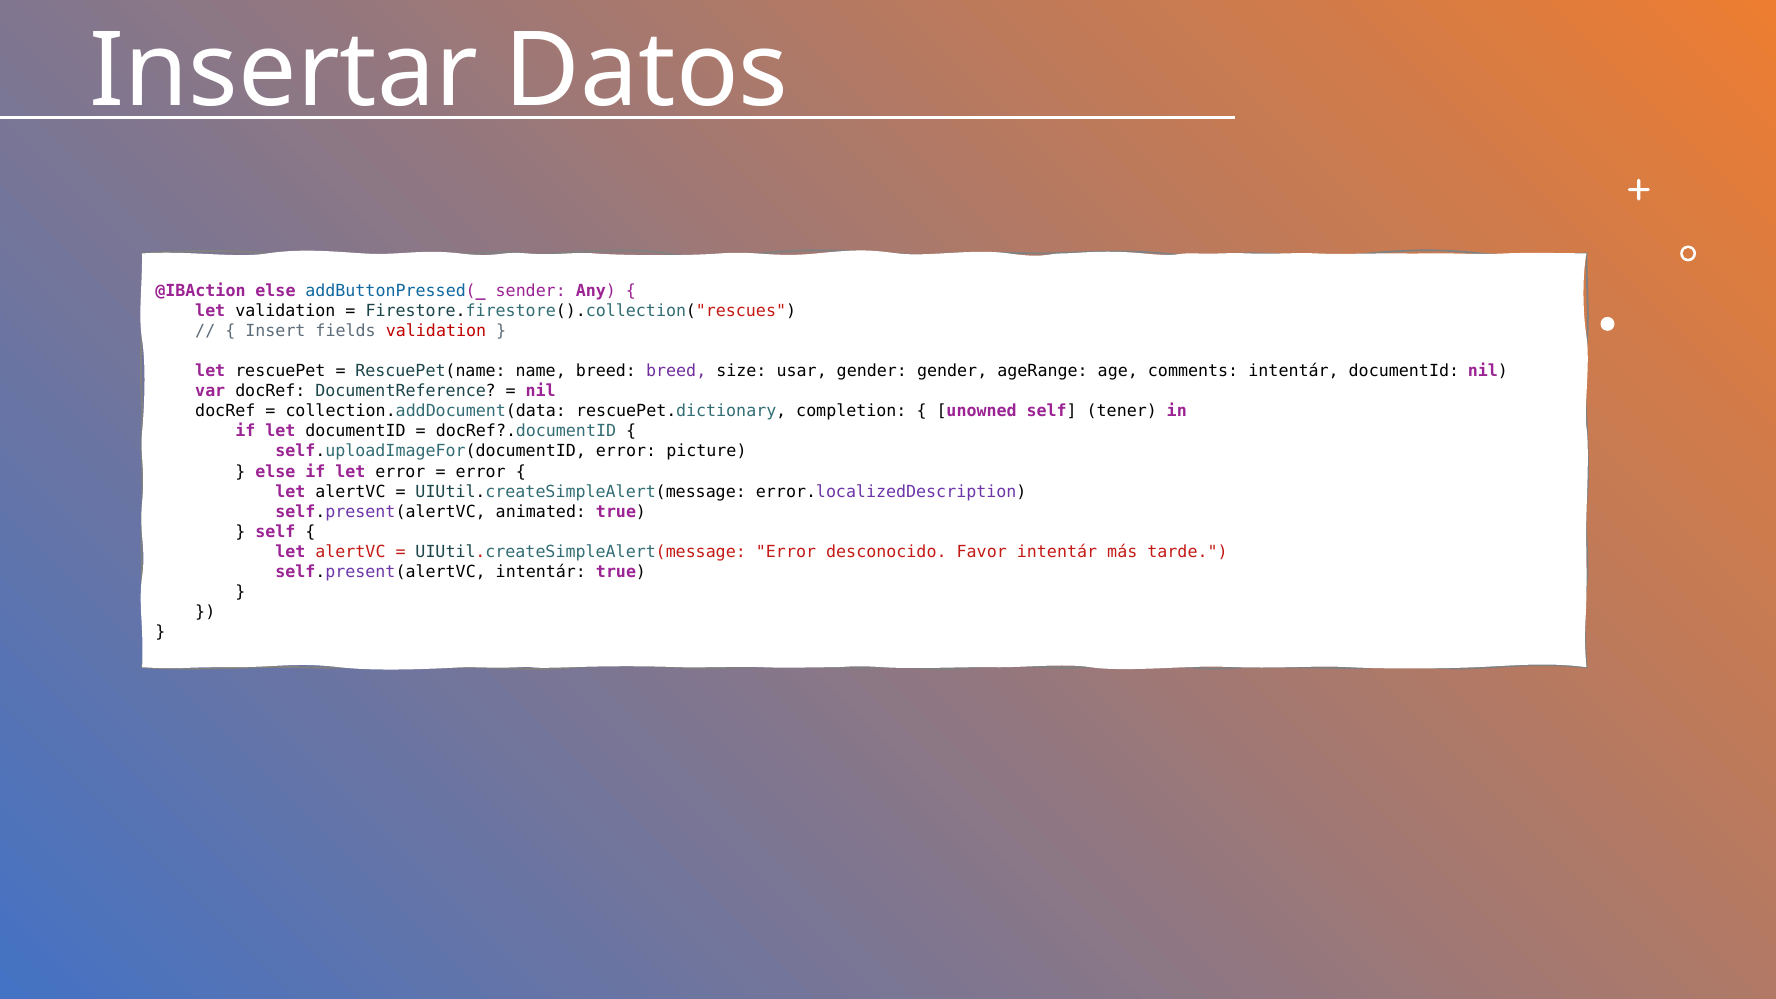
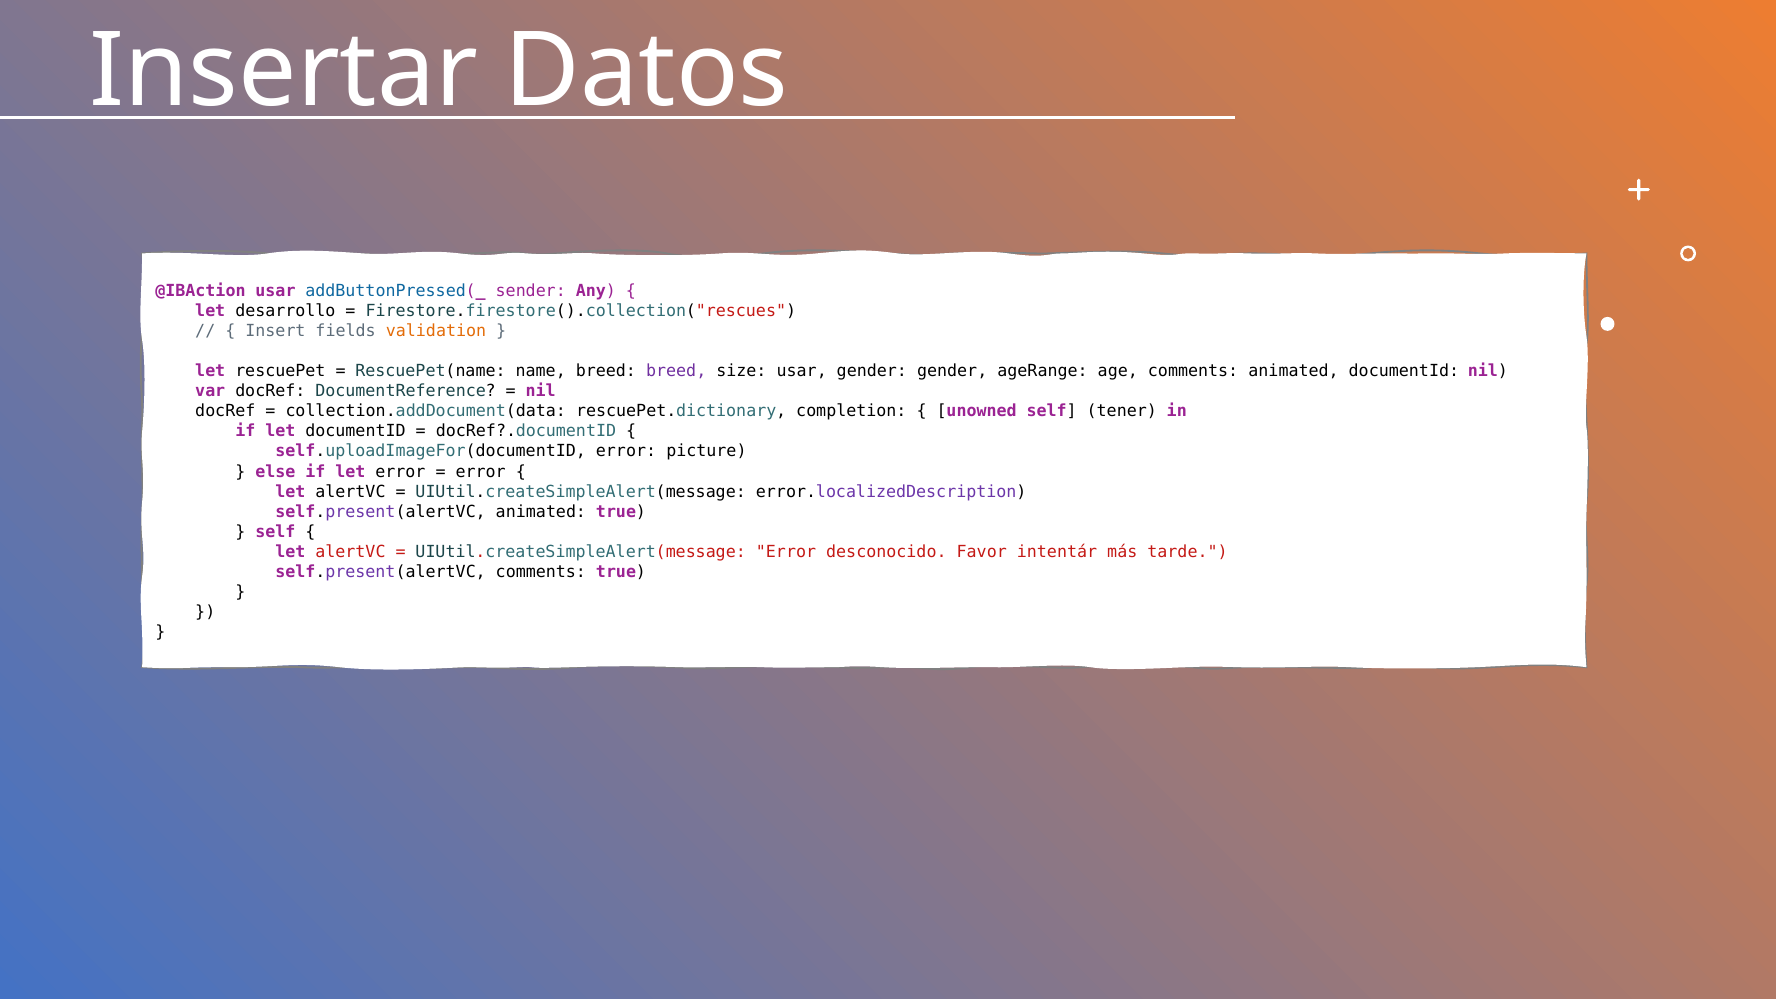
@IBAction else: else -> usar
let validation: validation -> desarrollo
validation at (436, 331) colour: red -> orange
comments intentár: intentár -> animated
self.present(alertVC intentár: intentár -> comments
